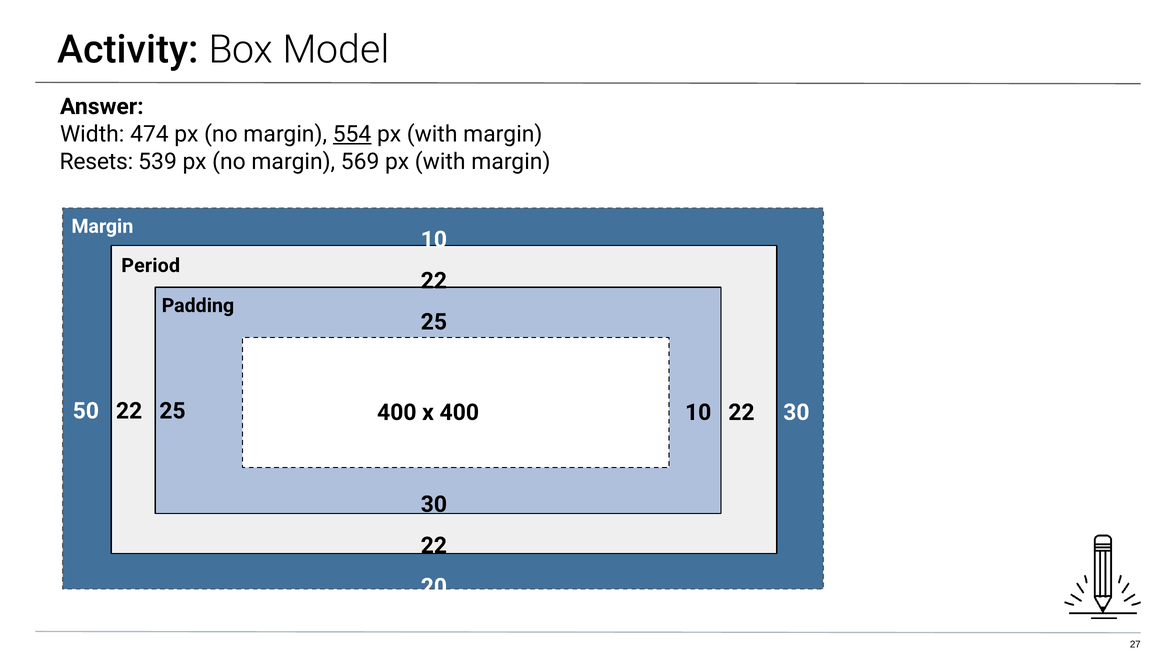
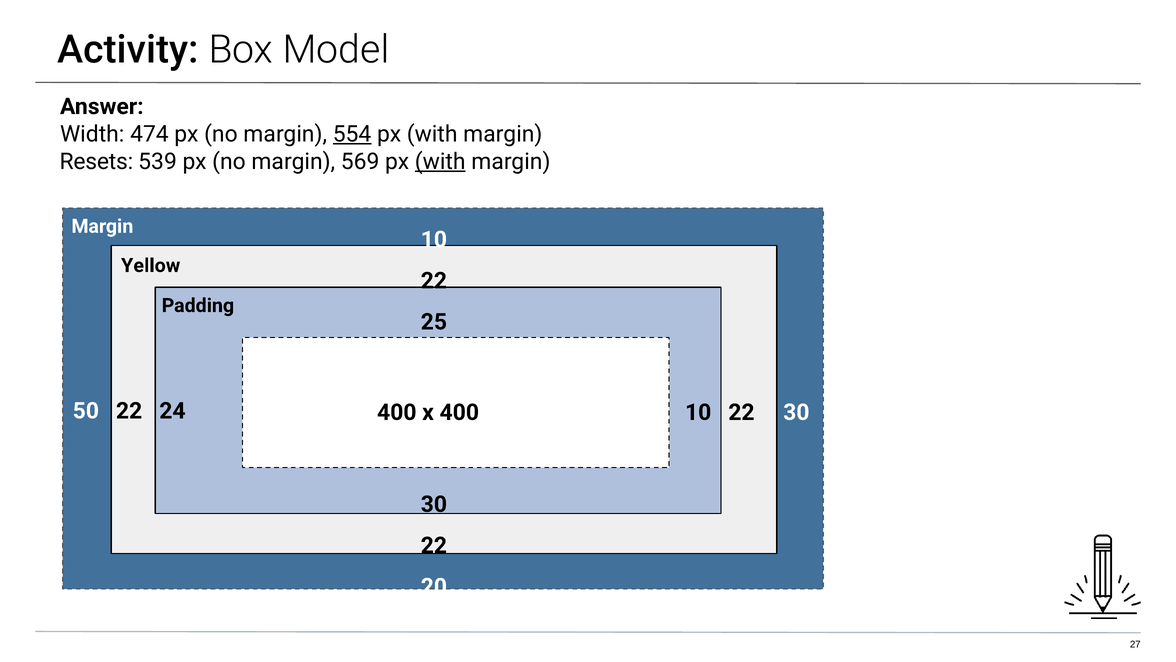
with at (440, 161) underline: none -> present
Period: Period -> Yellow
50 22 25: 25 -> 24
